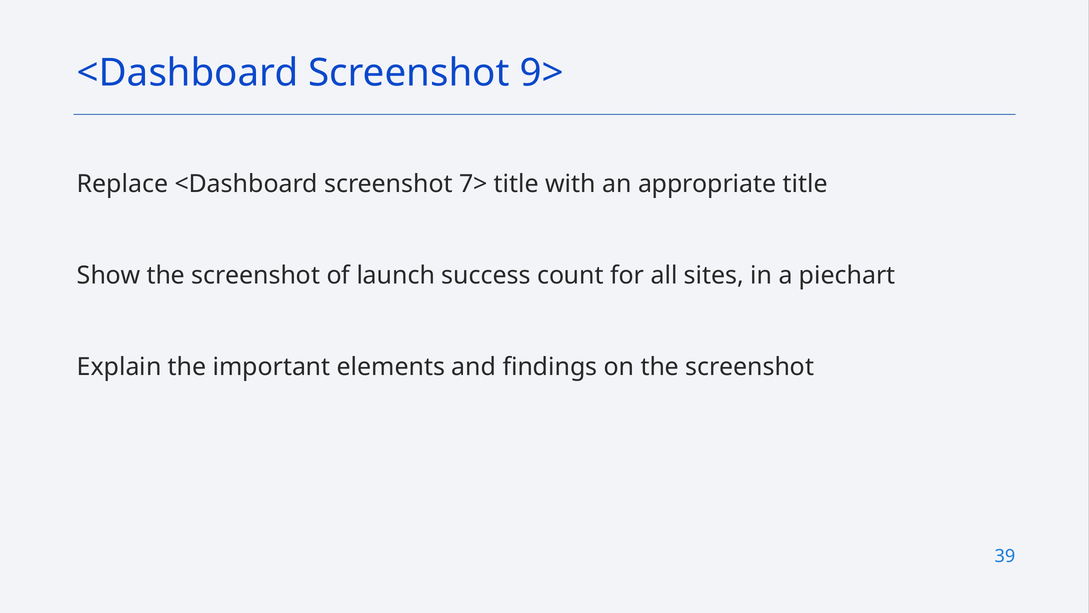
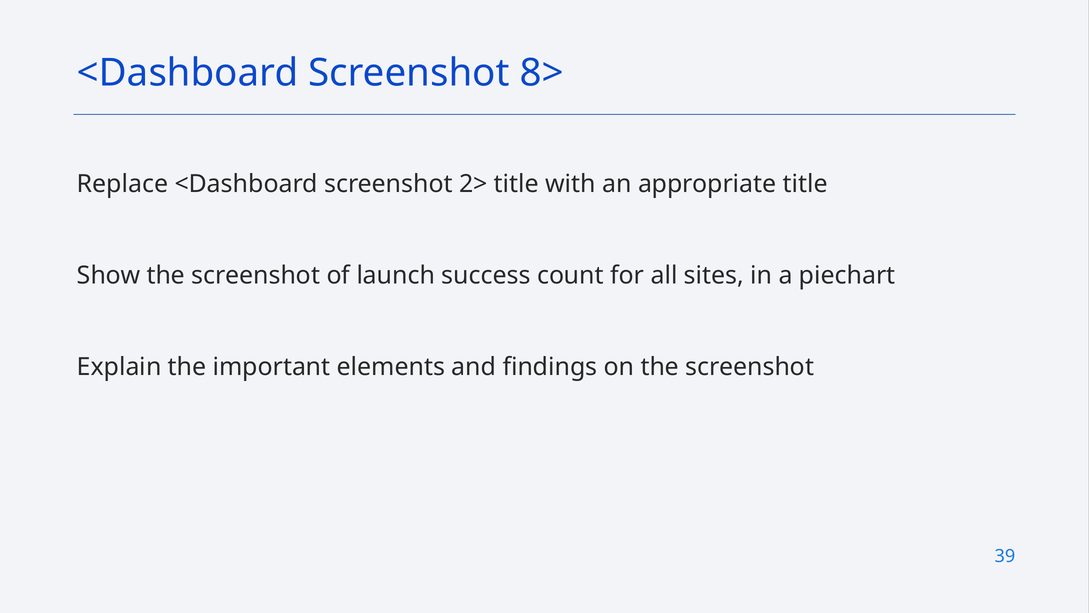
9>: 9> -> 8>
7>: 7> -> 2>
